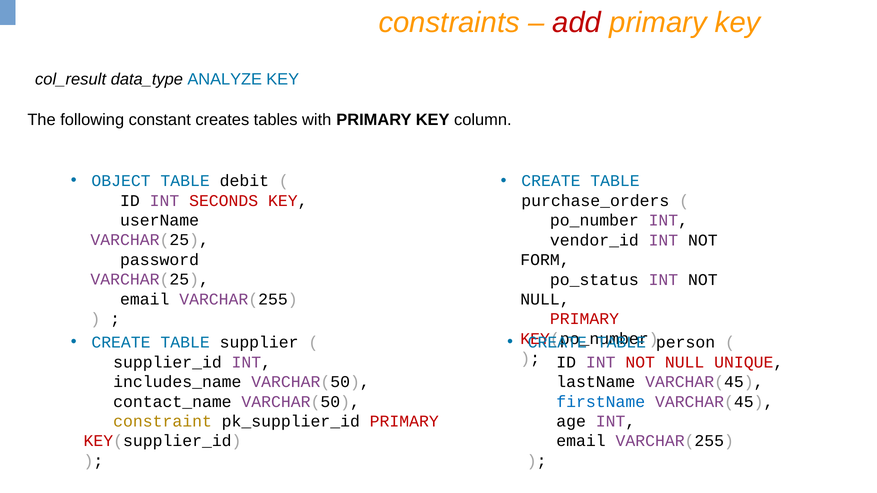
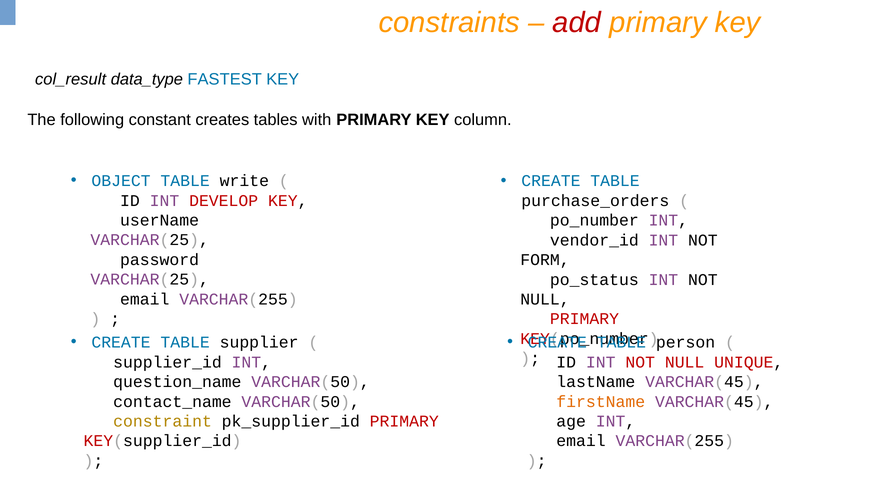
ANALYZE: ANALYZE -> FASTEST
debit: debit -> write
SECONDS: SECONDS -> DEVELOP
includes_name: includes_name -> question_name
firstName colour: blue -> orange
